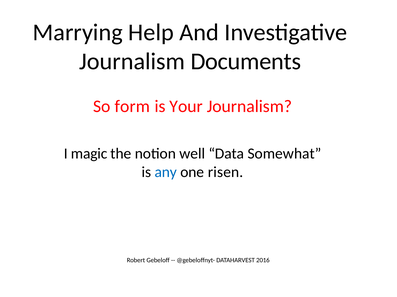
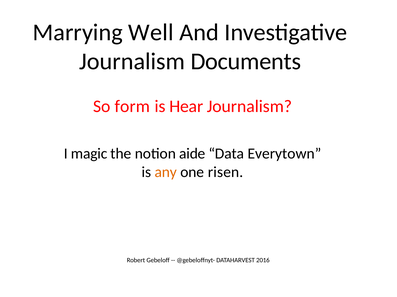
Help: Help -> Well
Your: Your -> Hear
well: well -> aide
Somewhat: Somewhat -> Everytown
any colour: blue -> orange
